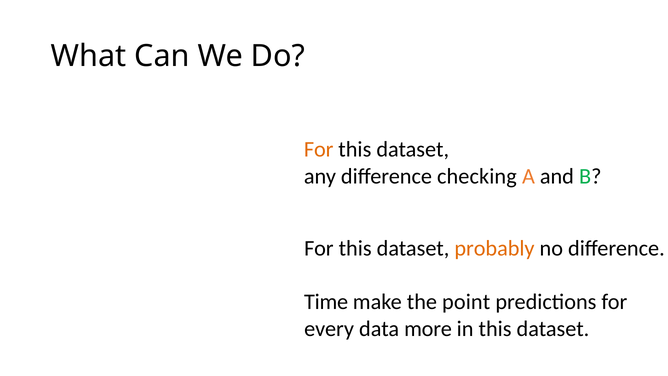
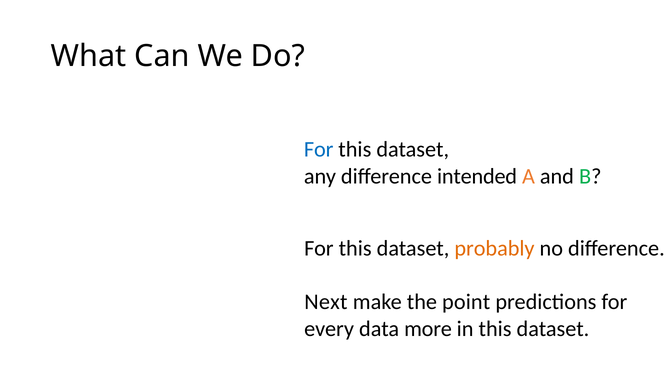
For at (319, 149) colour: orange -> blue
checking: checking -> intended
Time: Time -> Next
